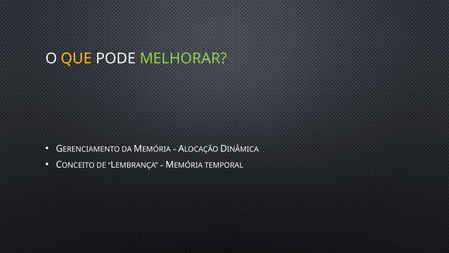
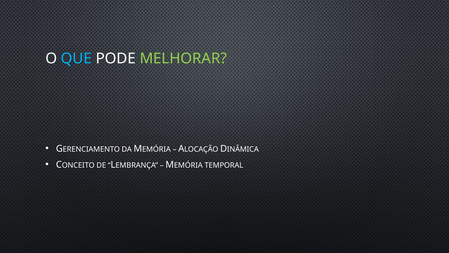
QUE colour: yellow -> light blue
